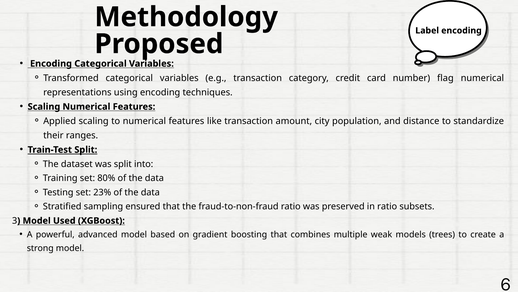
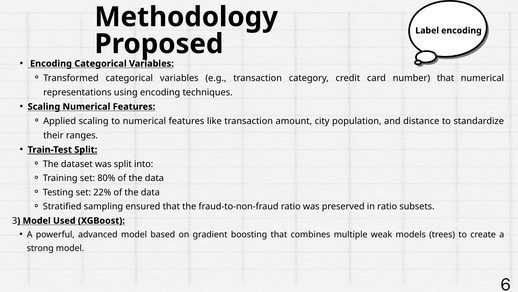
number flag: flag -> that
23%: 23% -> 22%
